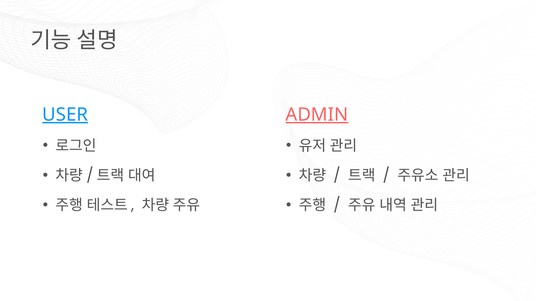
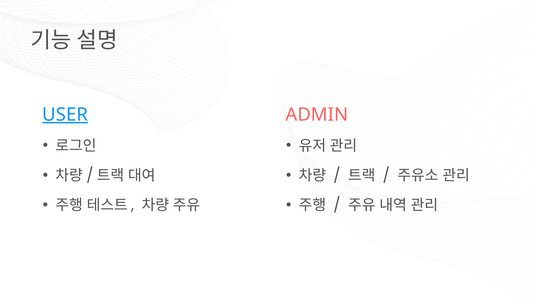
ADMIN underline: present -> none
